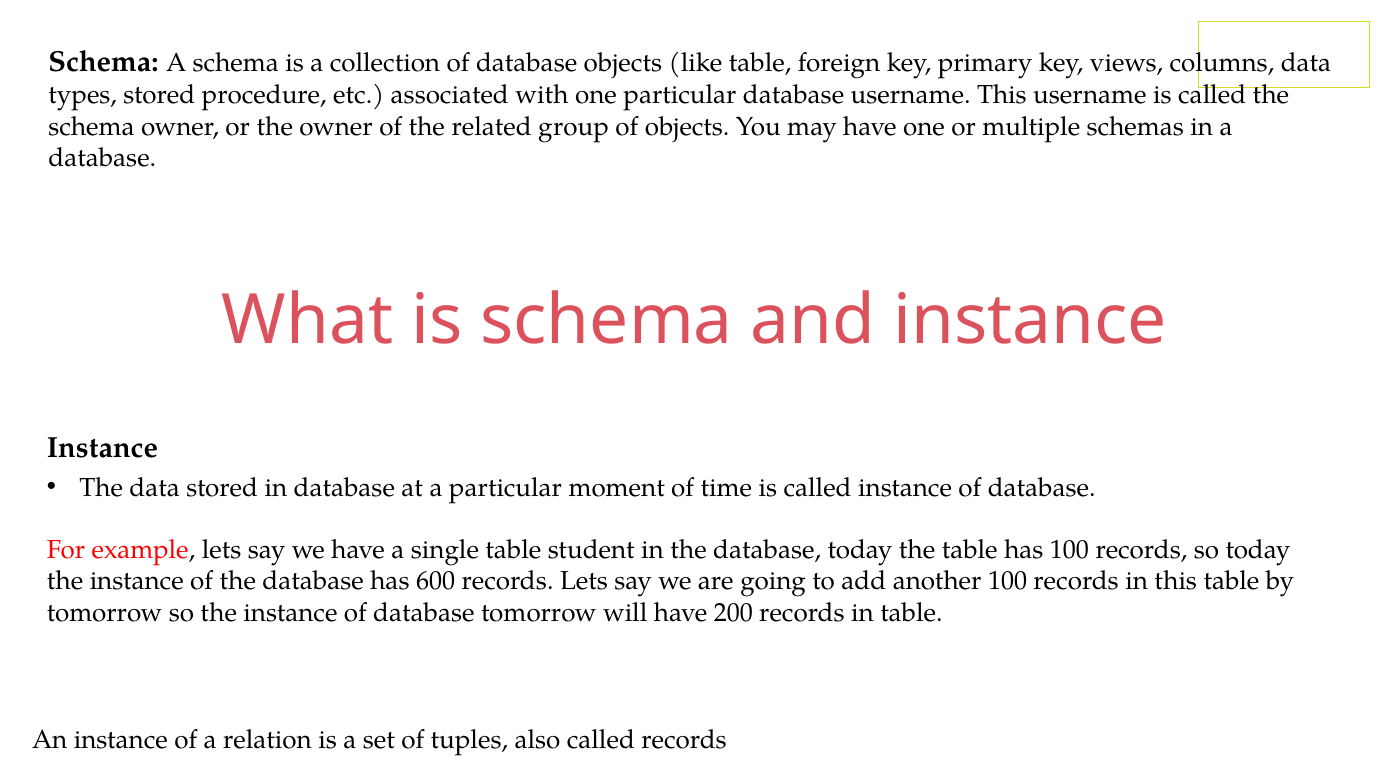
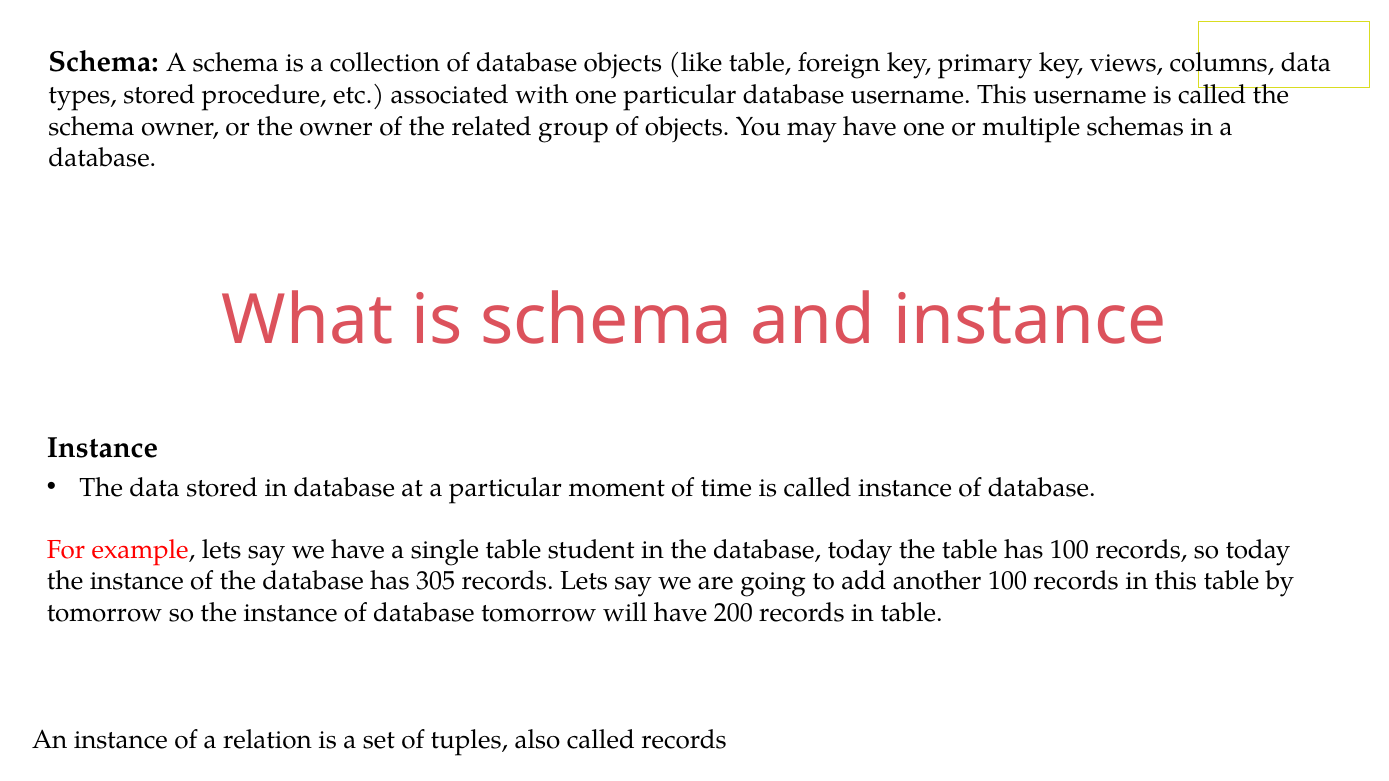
600: 600 -> 305
